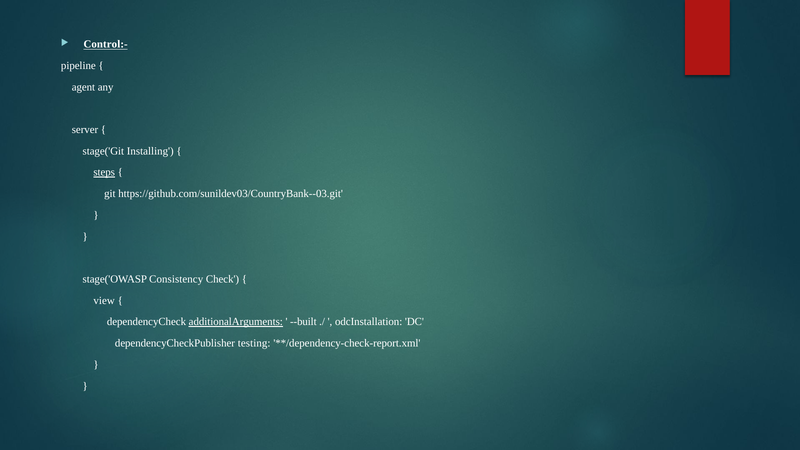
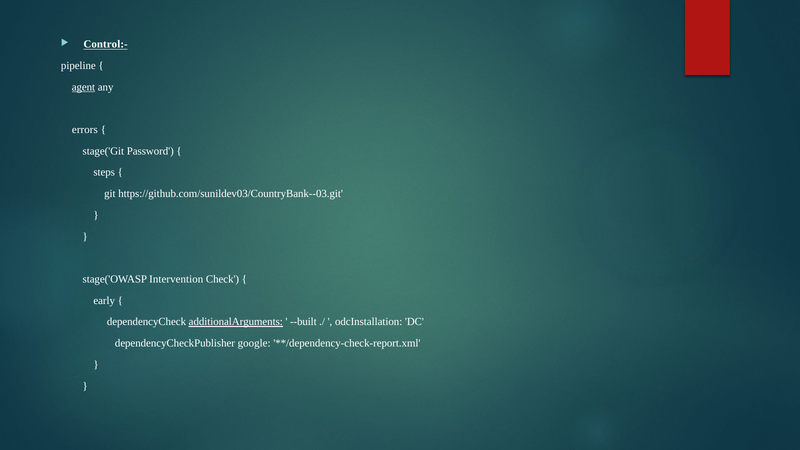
agent underline: none -> present
server: server -> errors
Installing: Installing -> Password
steps underline: present -> none
Consistency: Consistency -> Intervention
view: view -> early
testing: testing -> google
